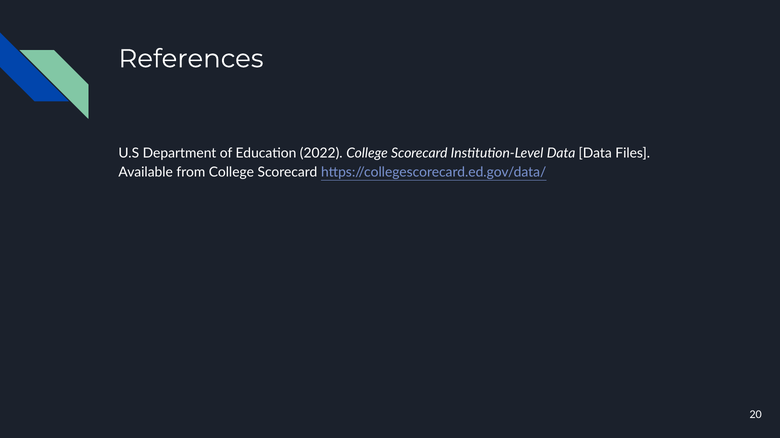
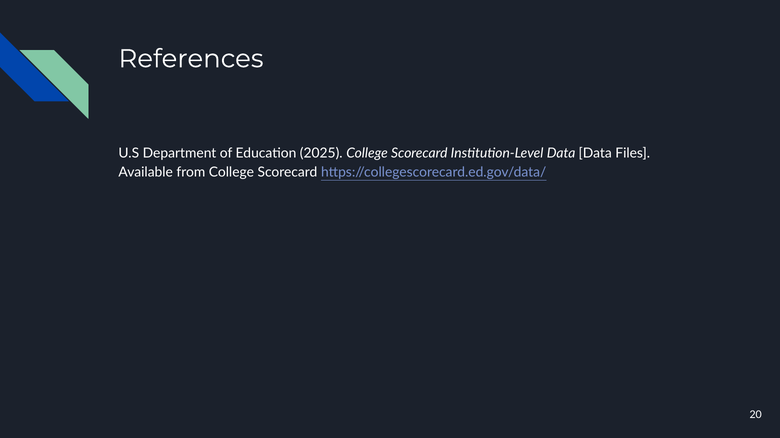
2022: 2022 -> 2025
